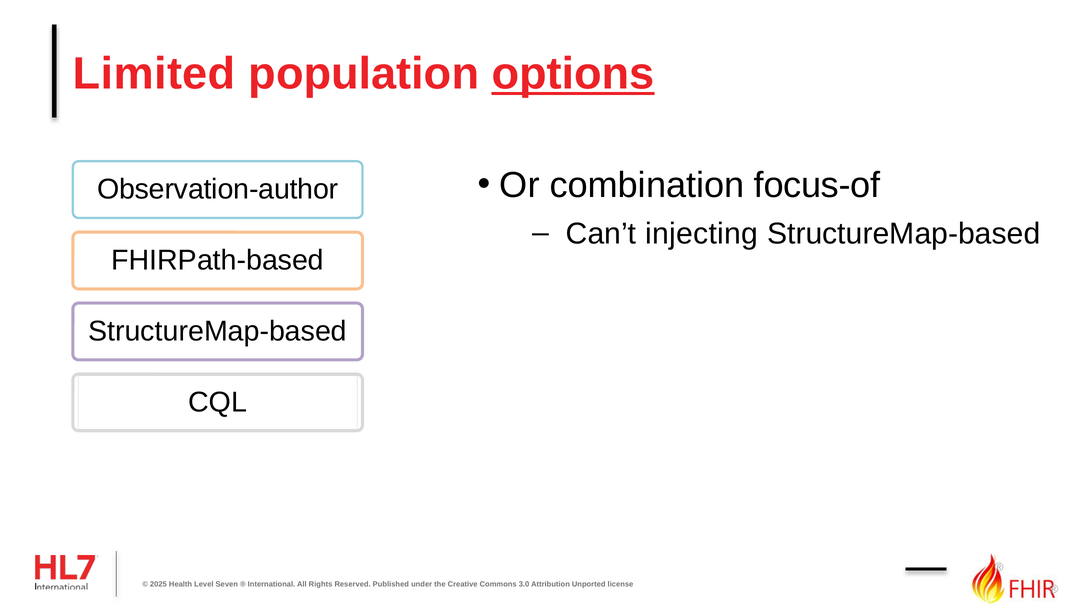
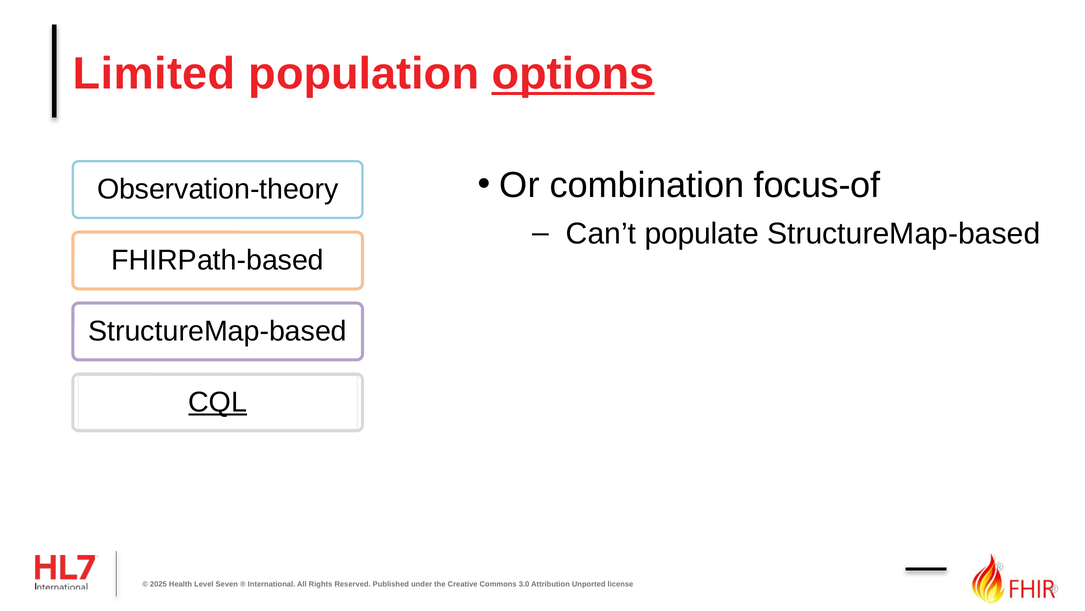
Observation-author: Observation-author -> Observation-theory
injecting: injecting -> populate
CQL underline: none -> present
